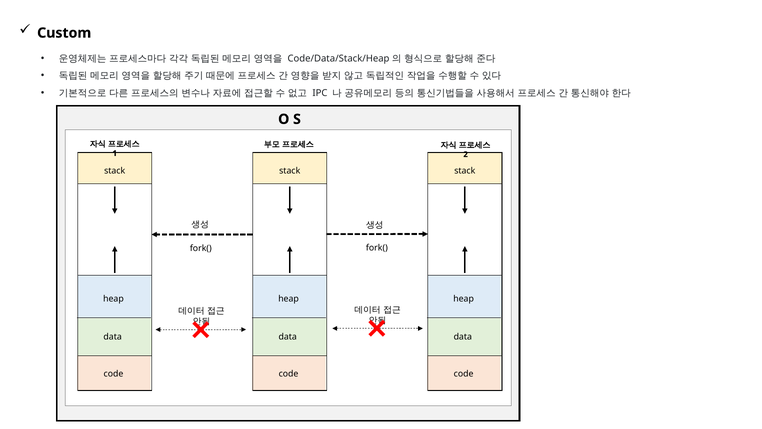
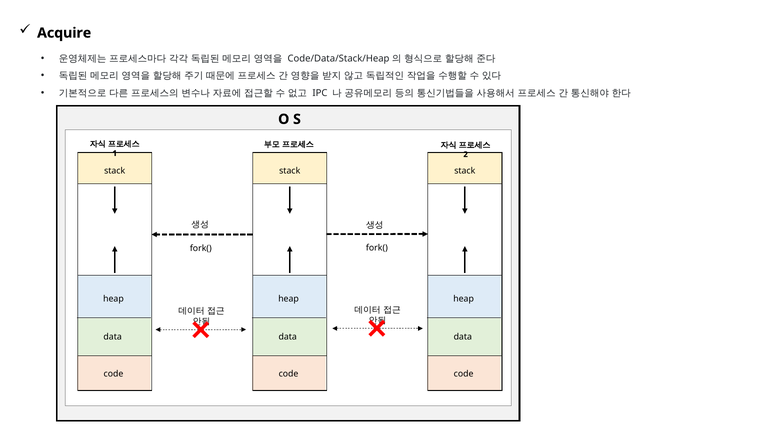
Custom: Custom -> Acquire
